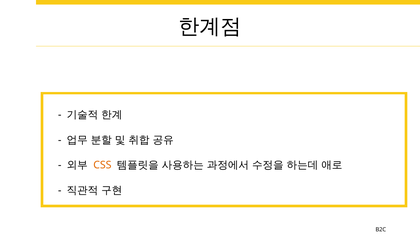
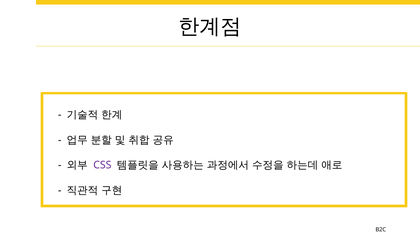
CSS colour: orange -> purple
